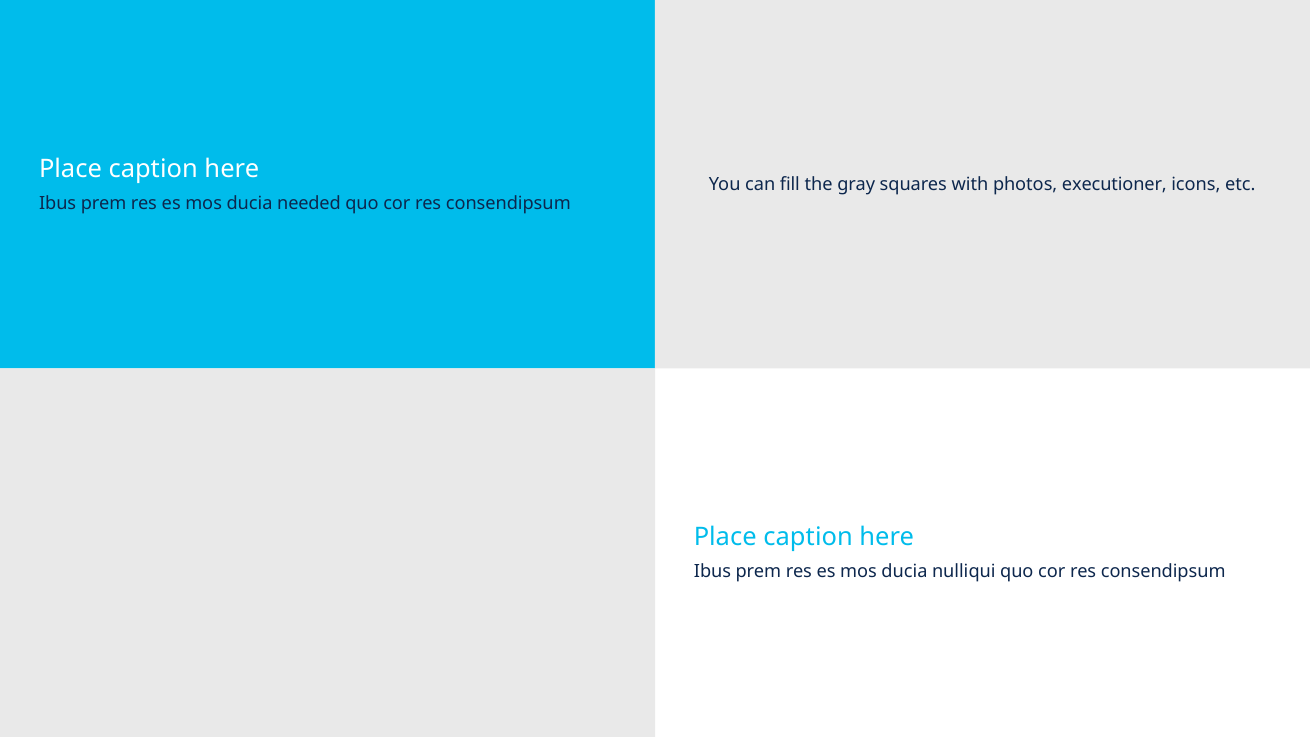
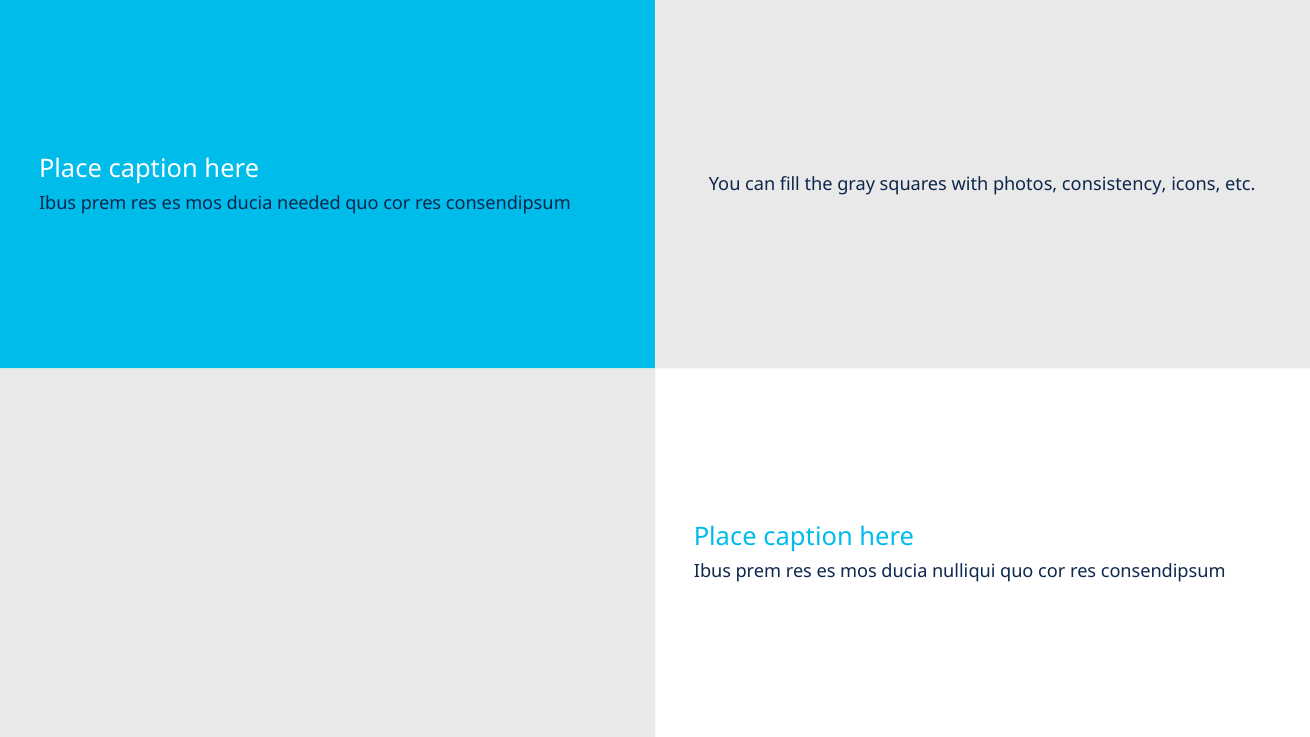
executioner: executioner -> consistency
